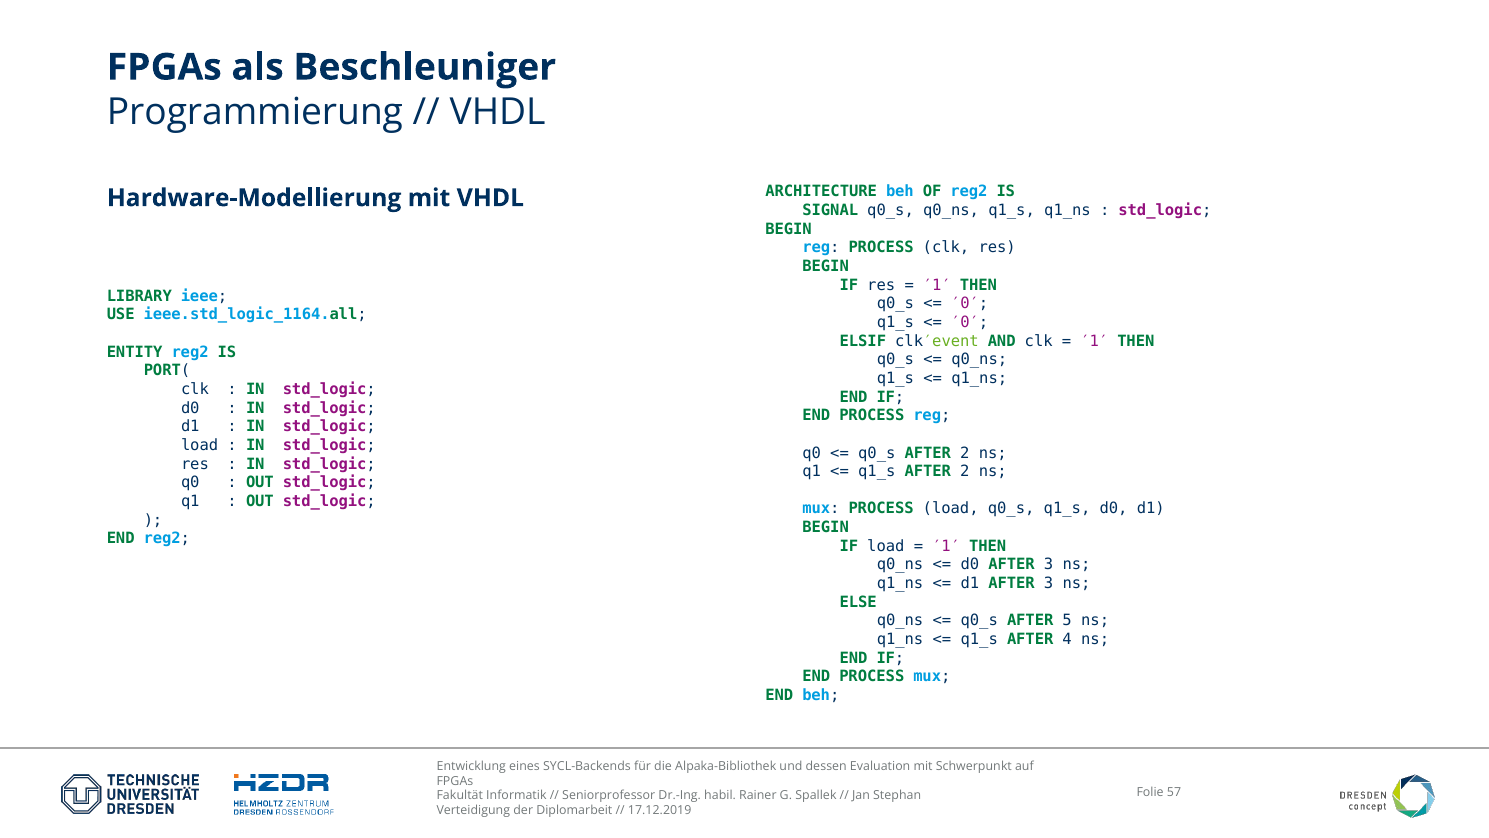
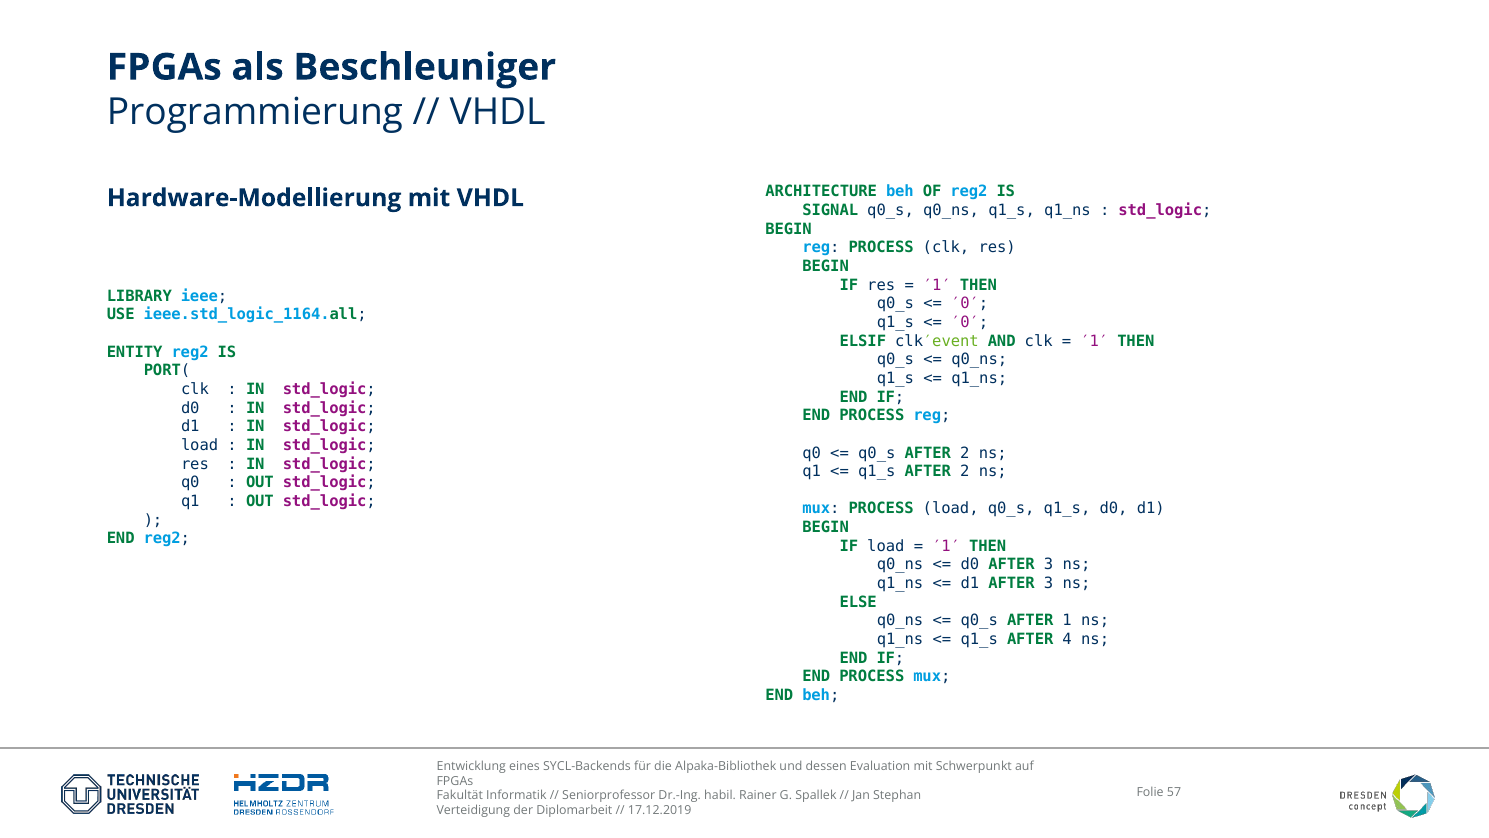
5: 5 -> 1
